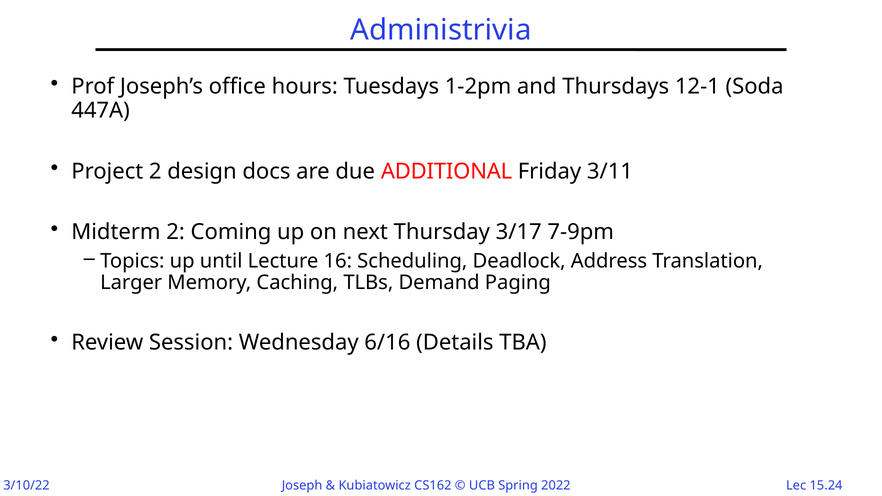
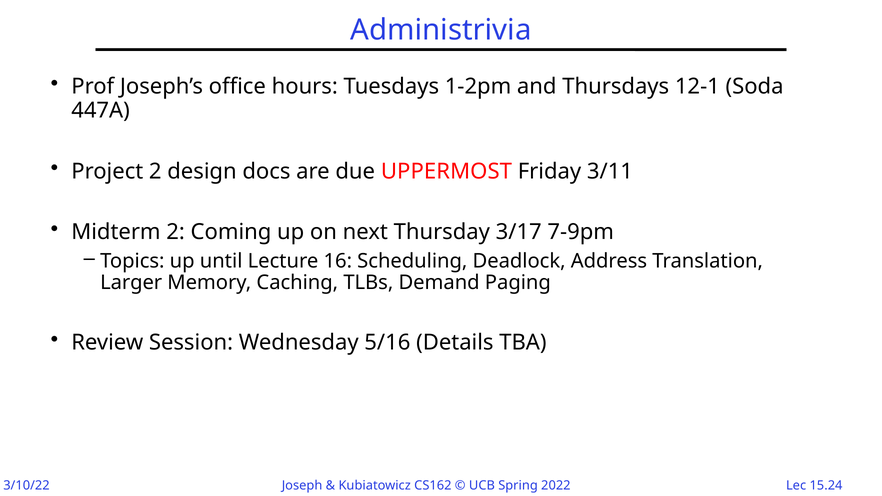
ADDITIONAL: ADDITIONAL -> UPPERMOST
6/16: 6/16 -> 5/16
